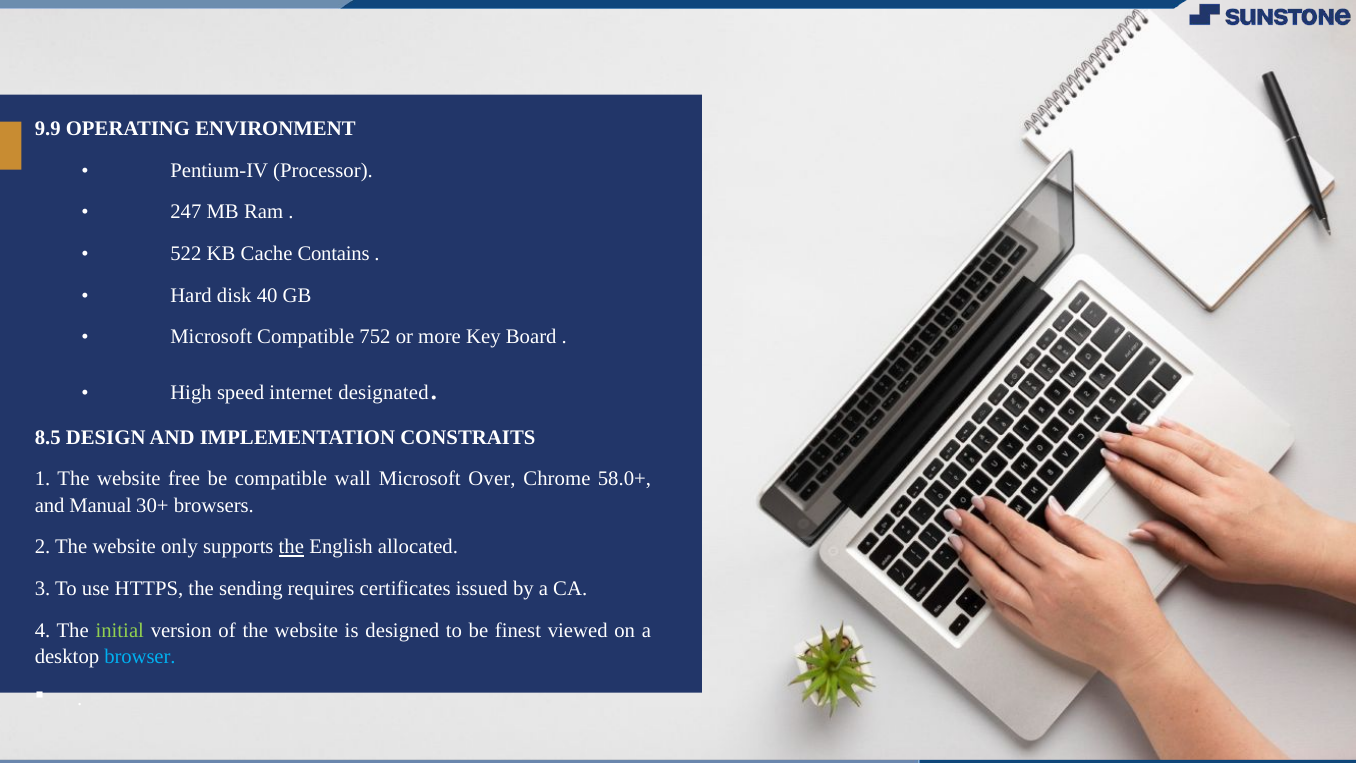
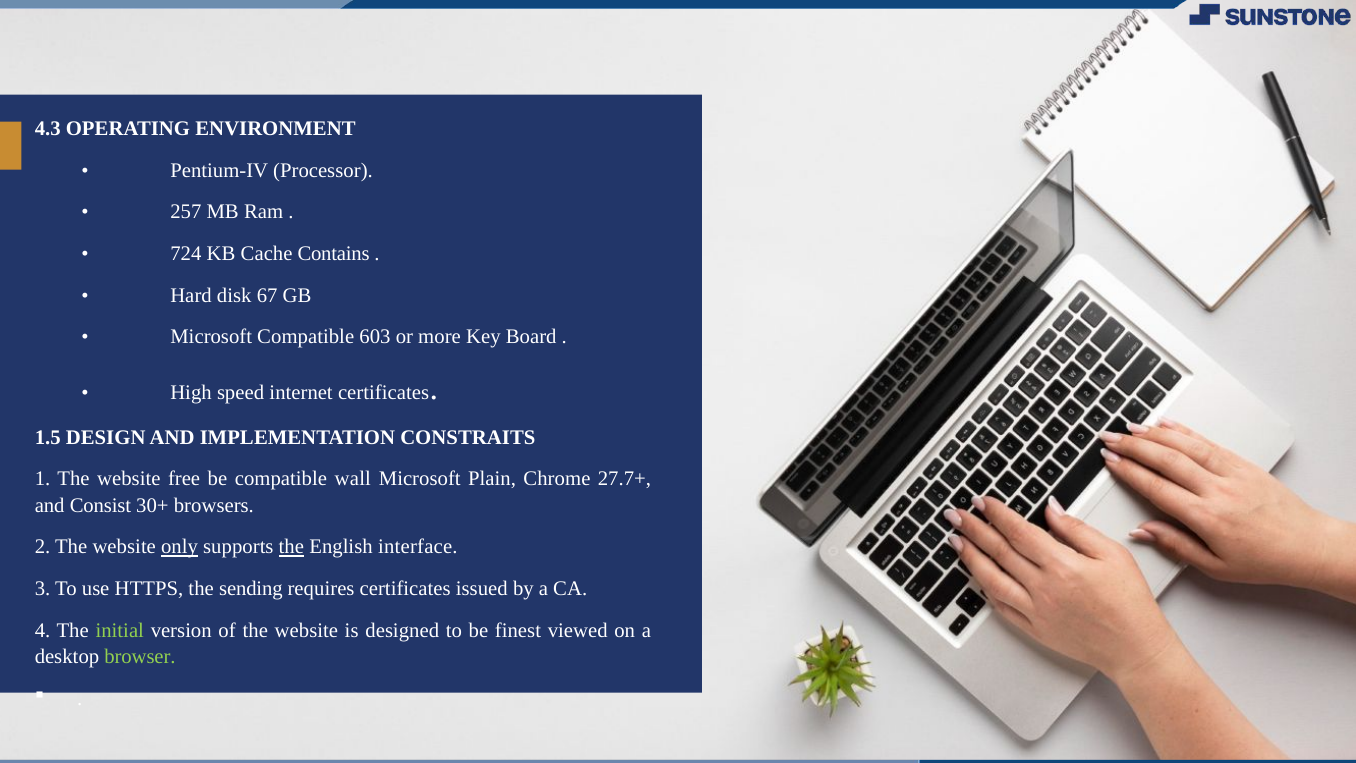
9.9: 9.9 -> 4.3
247: 247 -> 257
522: 522 -> 724
40: 40 -> 67
752: 752 -> 603
internet designated: designated -> certificates
8.5: 8.5 -> 1.5
Over: Over -> Plain
58.0+: 58.0+ -> 27.7+
Manual: Manual -> Consist
only underline: none -> present
allocated: allocated -> interface
browser colour: light blue -> light green
